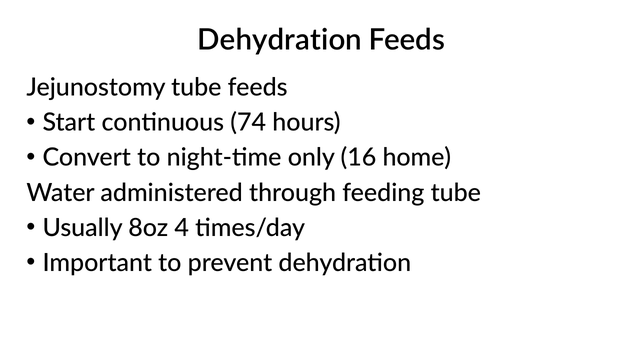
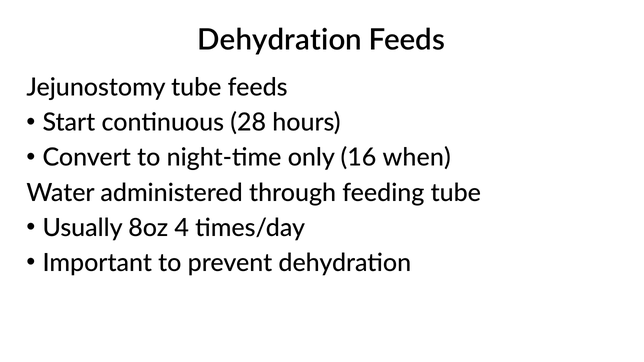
74: 74 -> 28
home: home -> when
